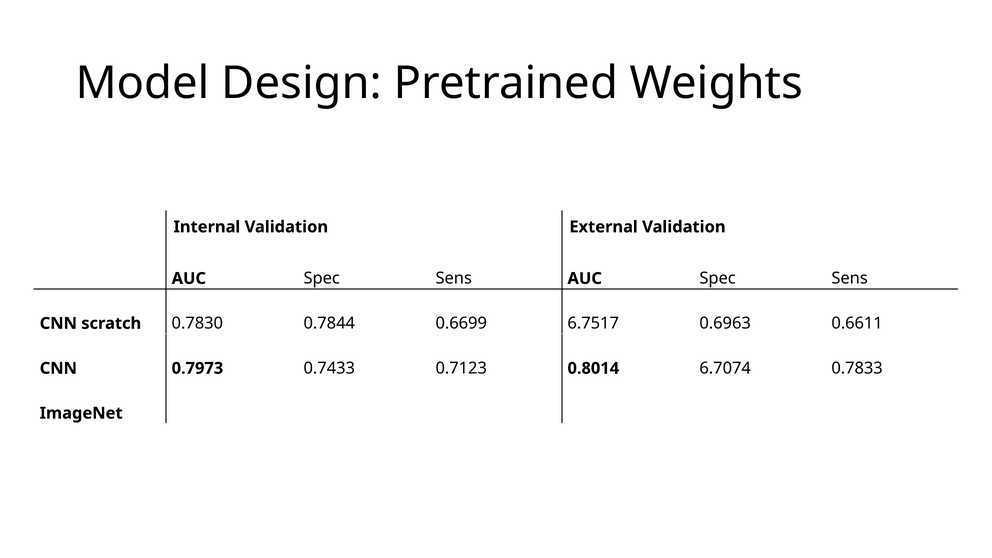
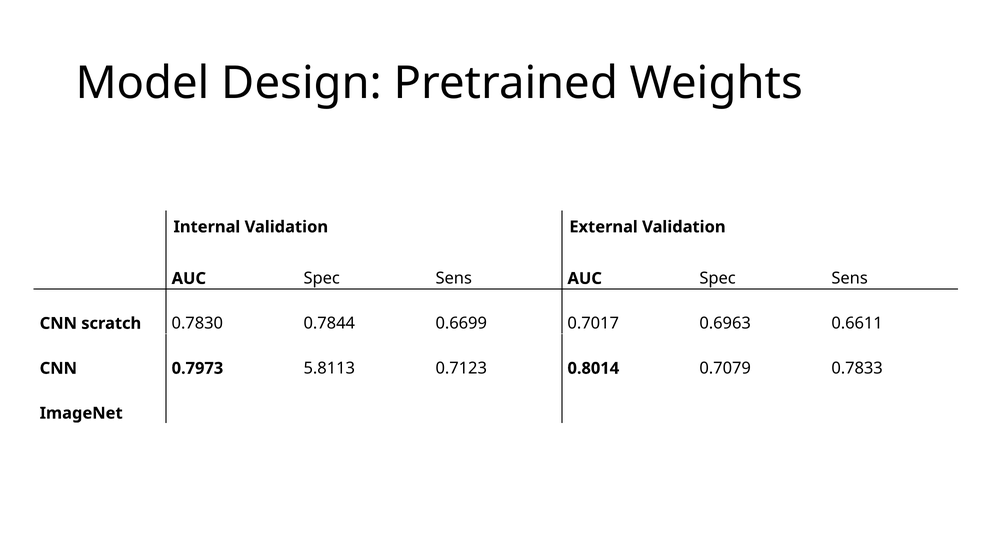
6.7517: 6.7517 -> 0.7017
0.7433: 0.7433 -> 5.8113
6.7074: 6.7074 -> 0.7079
